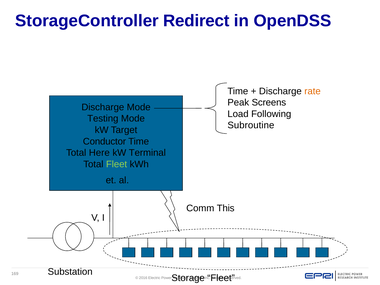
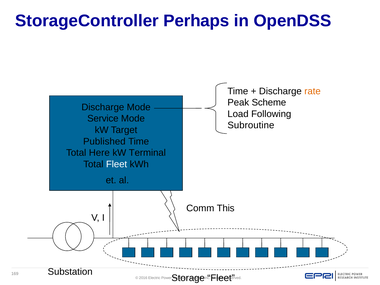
Redirect: Redirect -> Perhaps
Screens: Screens -> Scheme
Testing: Testing -> Service
Conductor: Conductor -> Published
Fleet at (117, 164) colour: light green -> white
